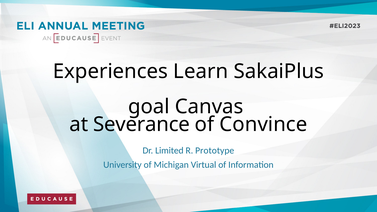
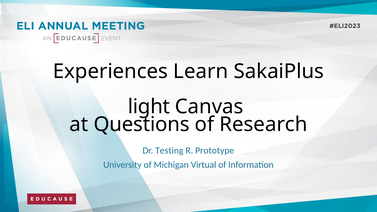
goal: goal -> light
Severance: Severance -> Questions
Convince: Convince -> Research
Limited: Limited -> Testing
